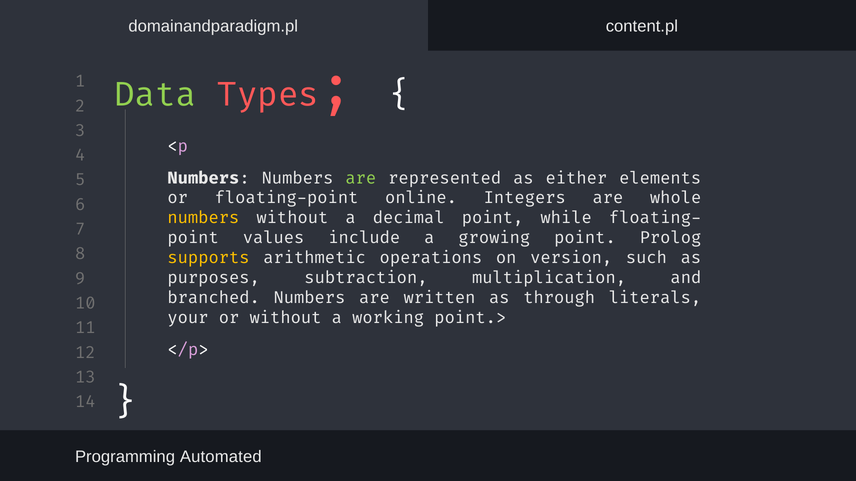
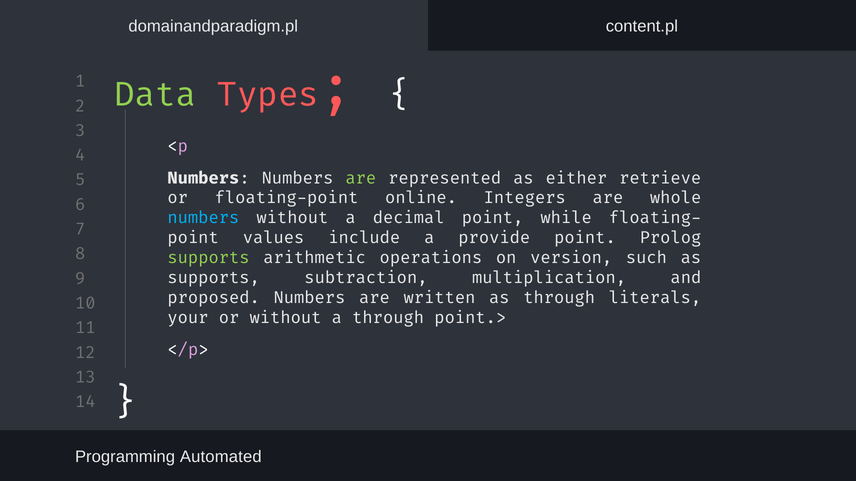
elements: elements -> retrieve
numbers at (203, 218) colour: yellow -> light blue
growing: growing -> provide
supports at (209, 258) colour: yellow -> light green
purposes at (214, 278): purposes -> supports
branched: branched -> proposed
a working: working -> through
